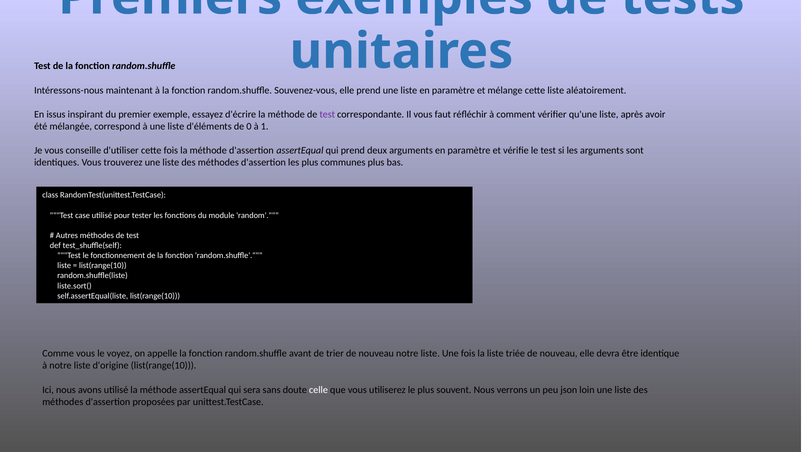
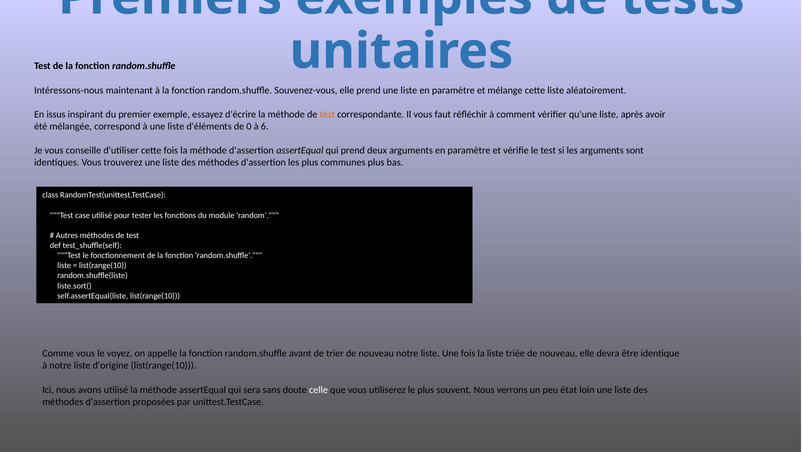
test at (327, 114) colour: purple -> orange
1: 1 -> 6
json: json -> état
